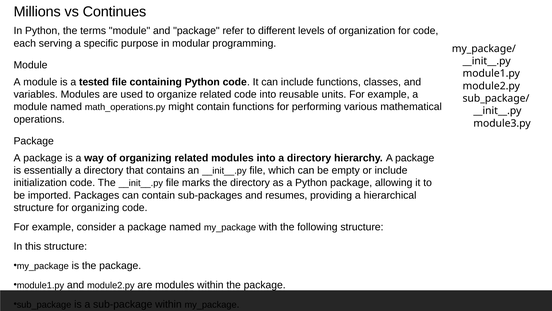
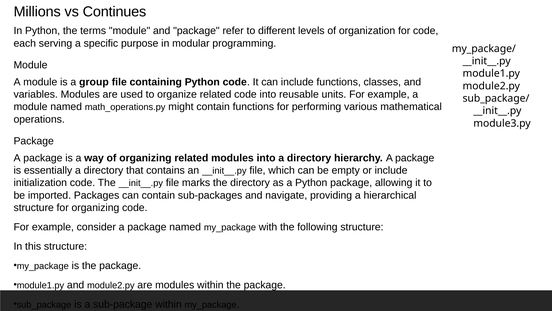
tested: tested -> group
resumes: resumes -> navigate
